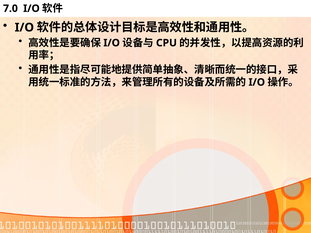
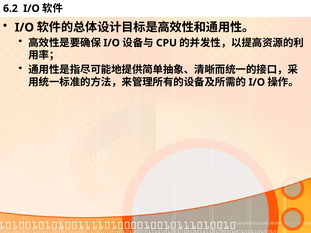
7.0: 7.0 -> 6.2
